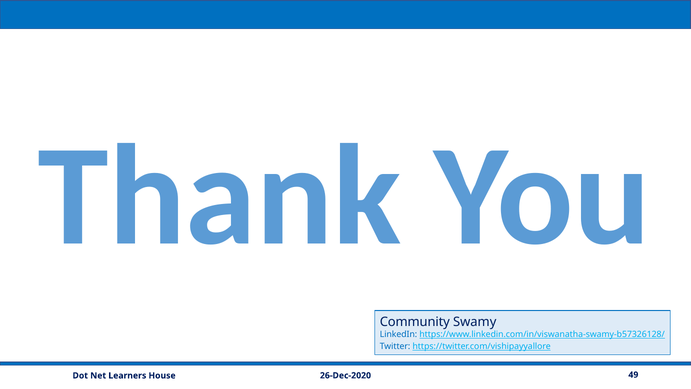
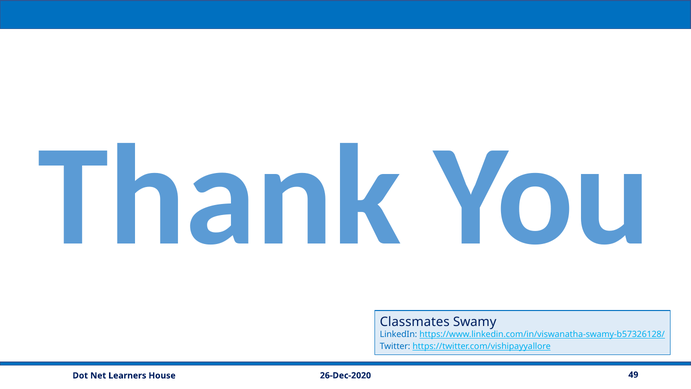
Community: Community -> Classmates
